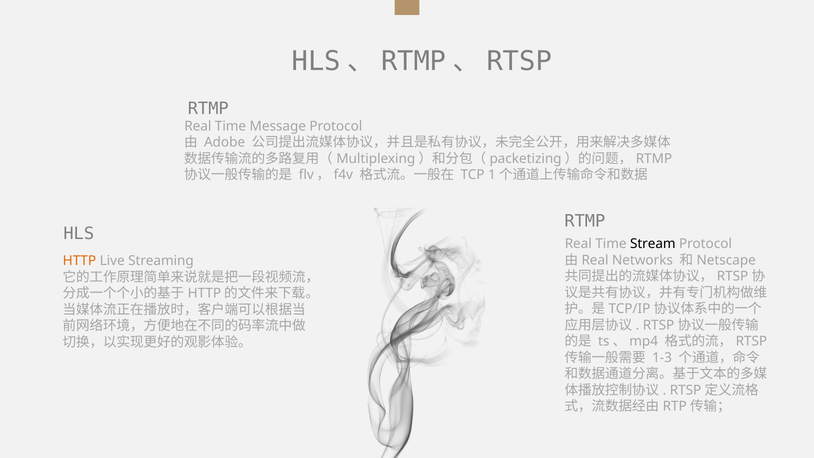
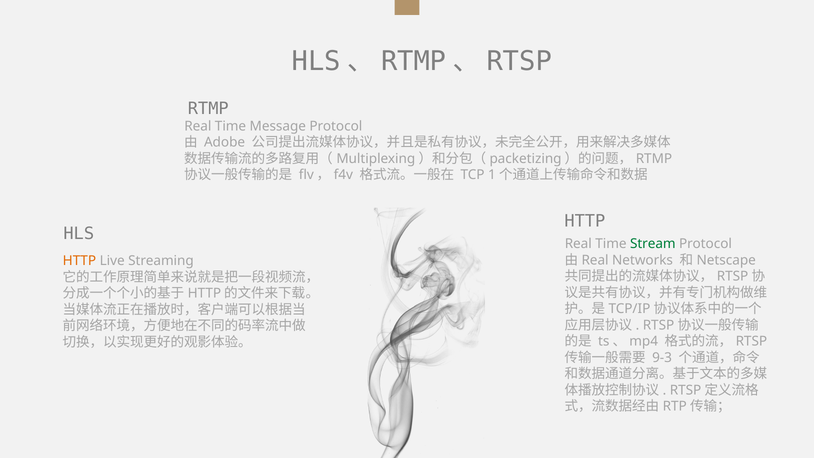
RTMP at (585, 221): RTMP -> HTTP
Stream colour: black -> green
1-3: 1-3 -> 9-3
